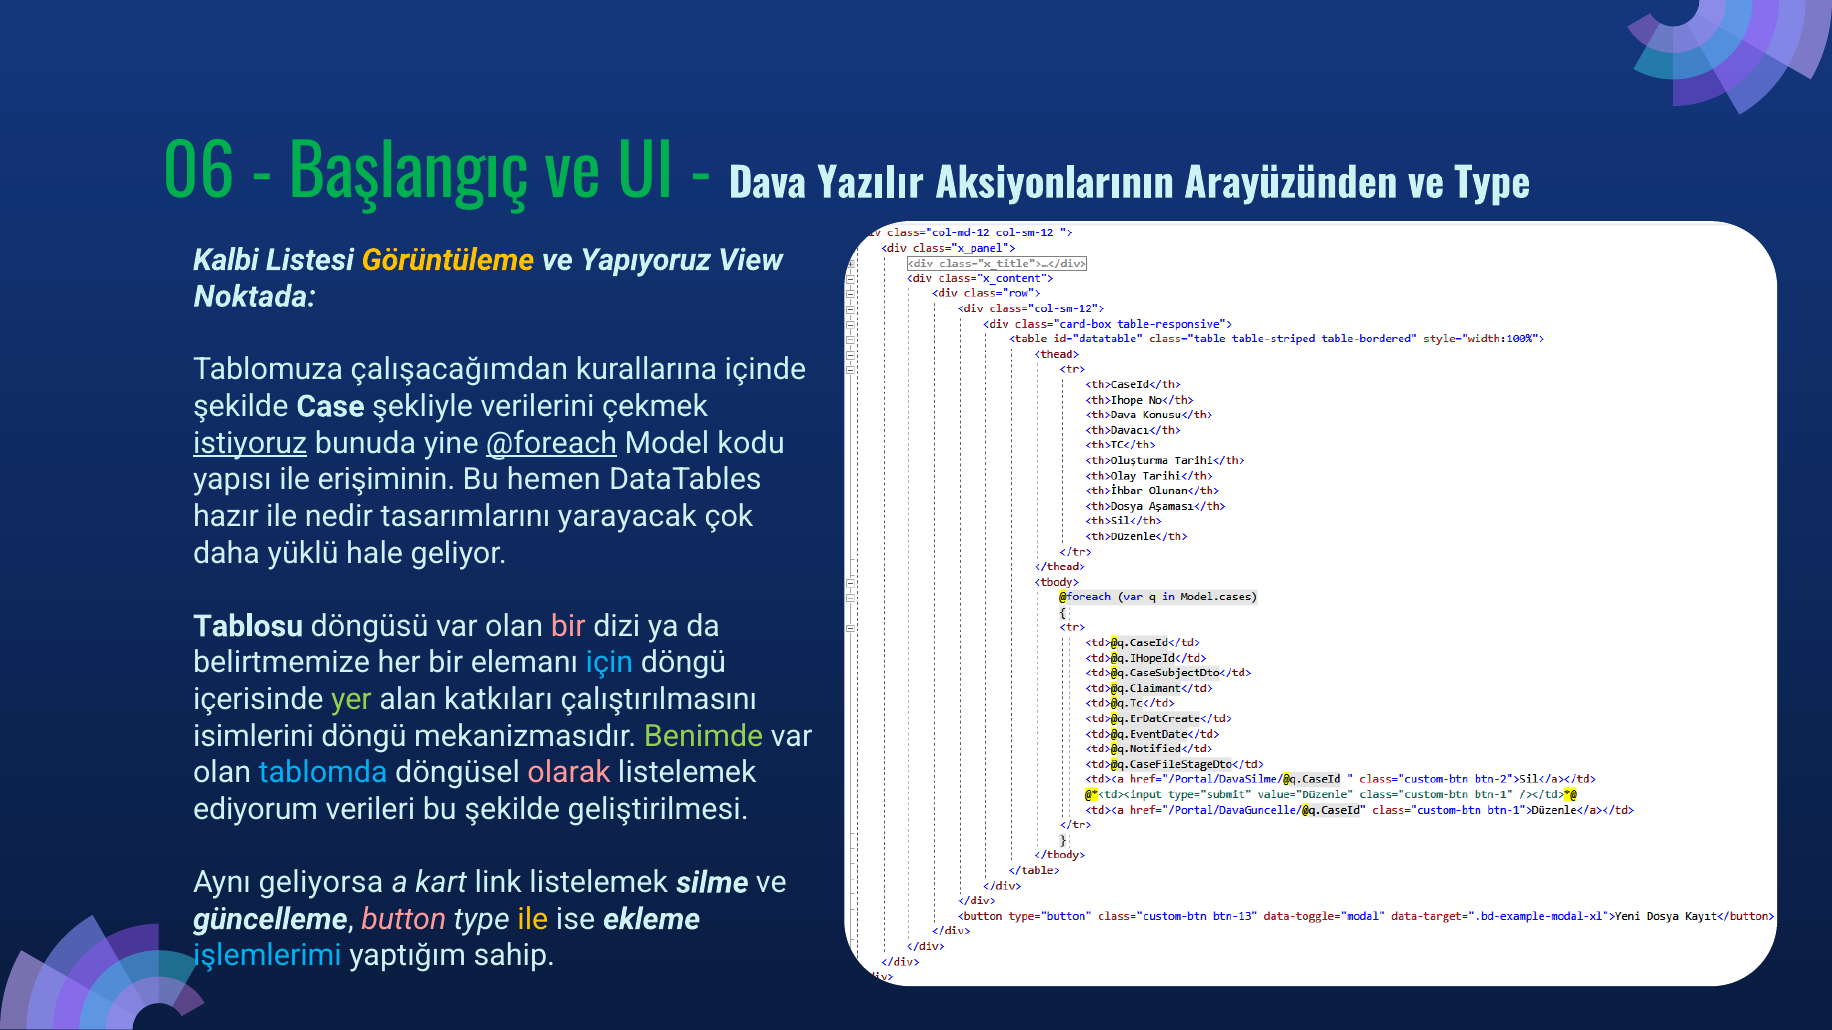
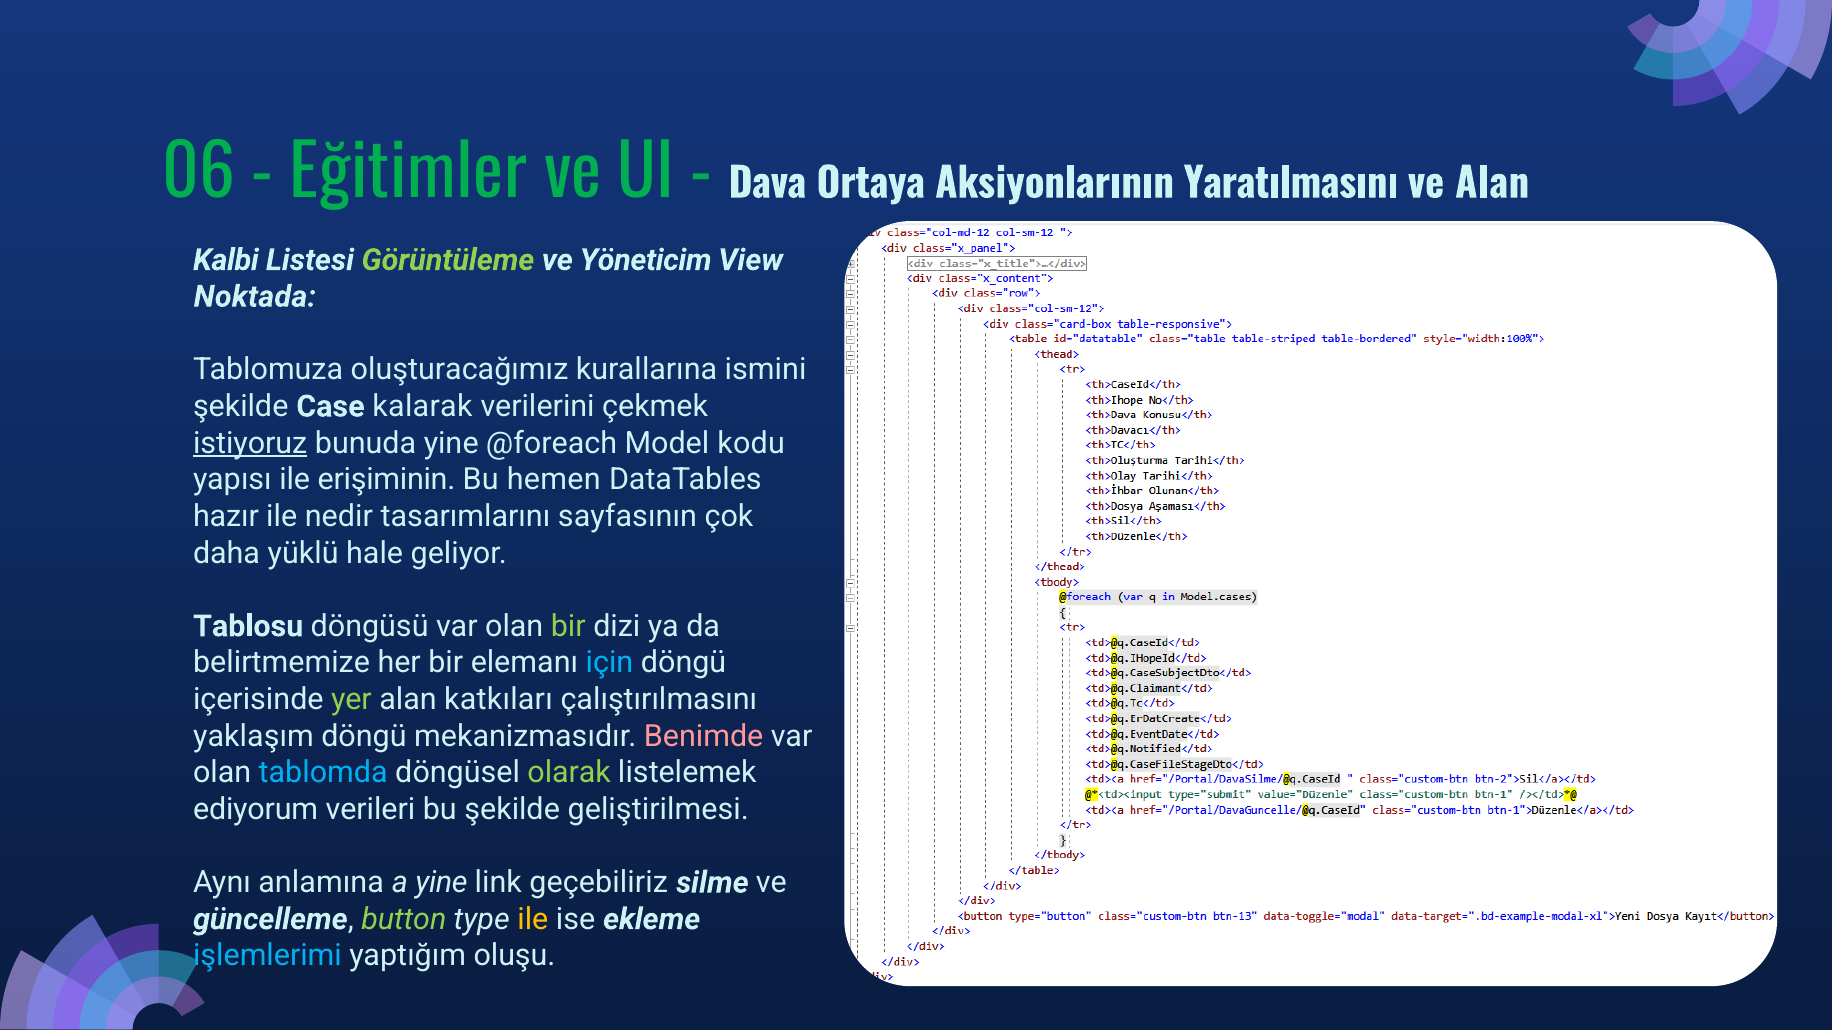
Başlangıç: Başlangıç -> Eğitimler
Yazılır: Yazılır -> Ortaya
Arayüzünden: Arayüzünden -> Yaratılmasını
ve Type: Type -> Alan
Görüntüleme colour: yellow -> light green
Yapıyoruz: Yapıyoruz -> Yöneticim
çalışacağımdan: çalışacağımdan -> oluşturacağımız
içinde: içinde -> ismini
şekliyle: şekliyle -> kalarak
@foreach underline: present -> none
yarayacak: yarayacak -> sayfasının
bir at (568, 627) colour: pink -> light green
isimlerini: isimlerini -> yaklaşım
Benimde colour: light green -> pink
olarak colour: pink -> light green
geliyorsa: geliyorsa -> anlamına
a kart: kart -> yine
link listelemek: listelemek -> geçebiliriz
button colour: pink -> light green
sahip: sahip -> oluşu
